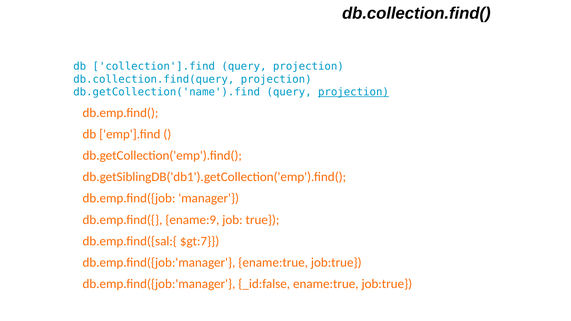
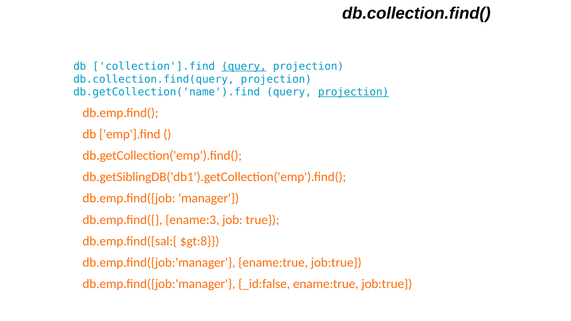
query at (244, 66) underline: none -> present
ename:9: ename:9 -> ename:3
$gt:7: $gt:7 -> $gt:8
